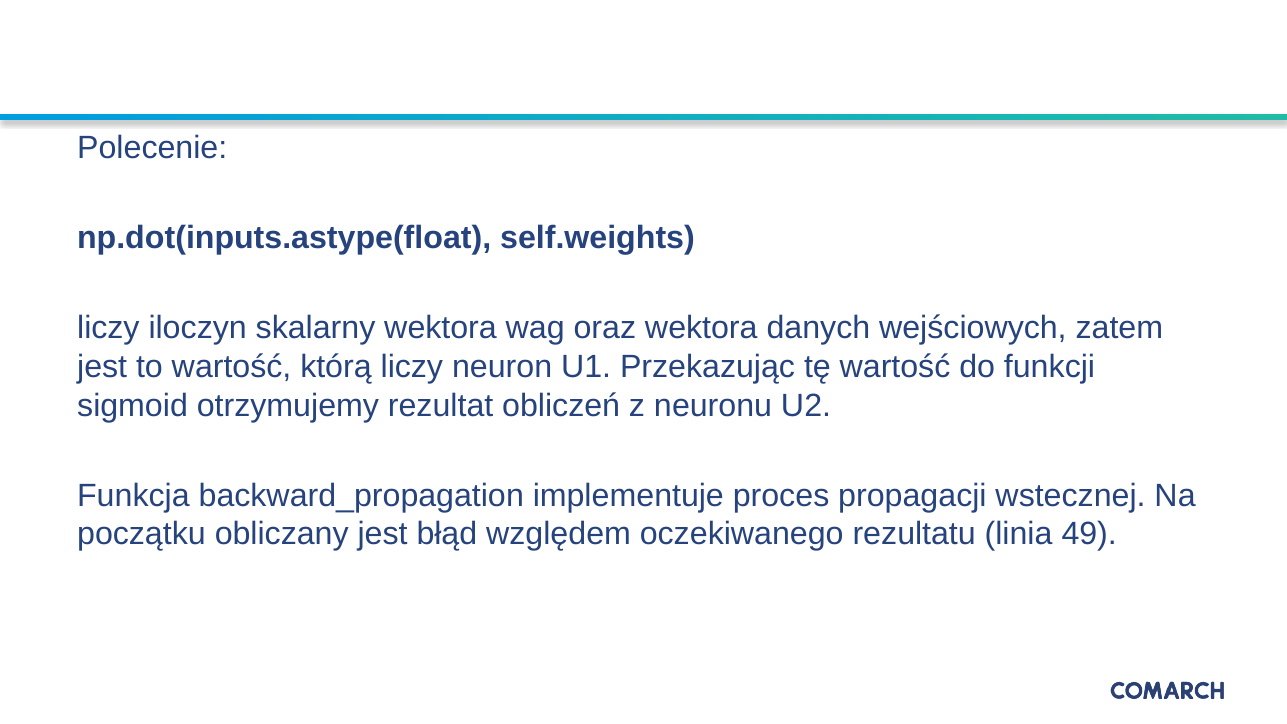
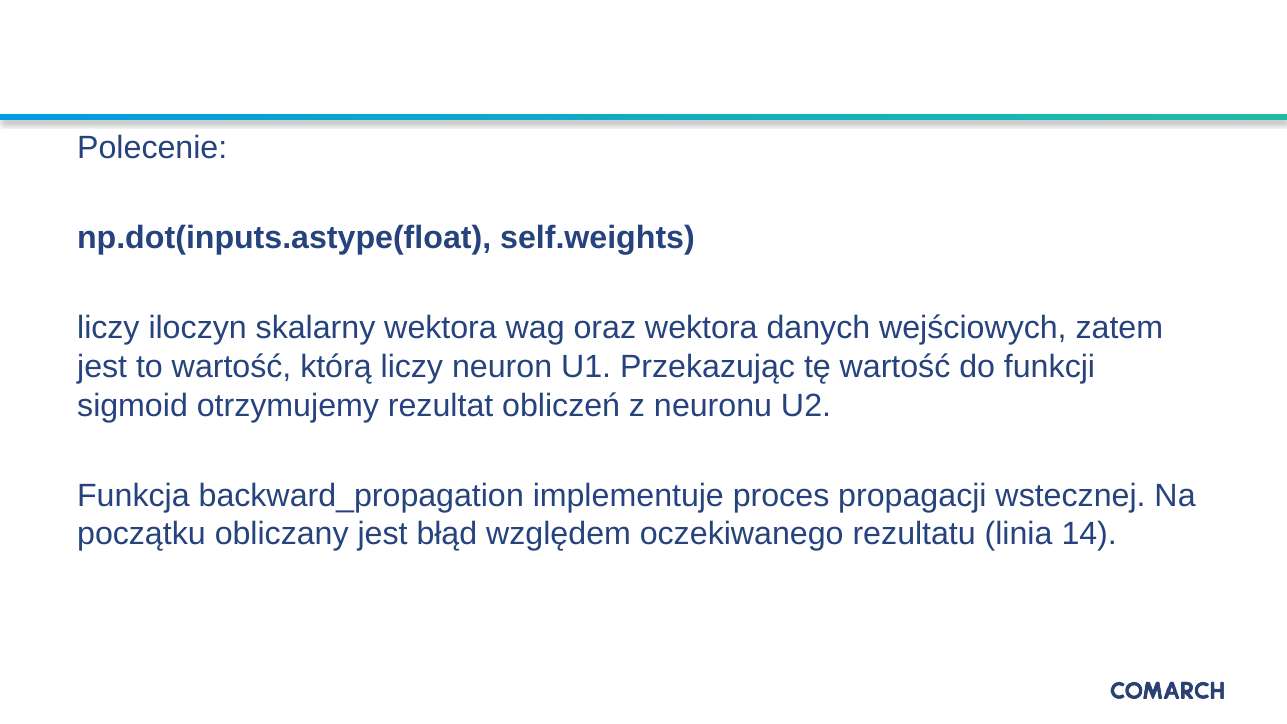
49: 49 -> 14
